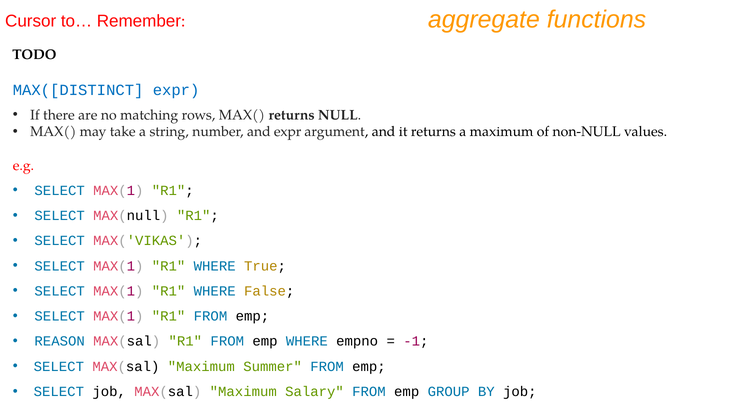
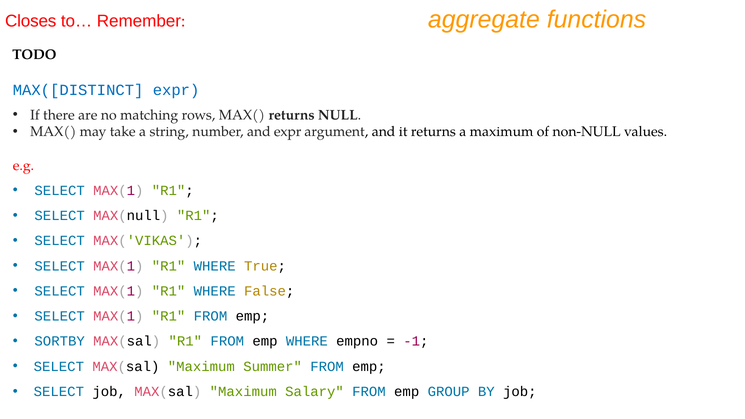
Cursor: Cursor -> Closes
REASON: REASON -> SORTBY
